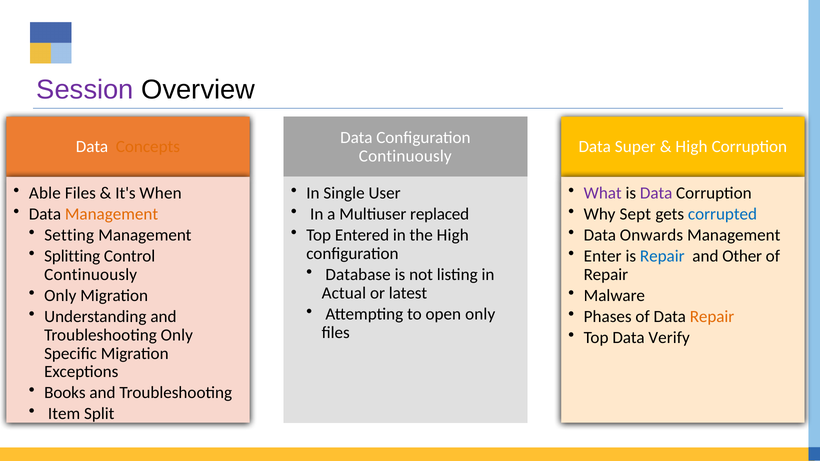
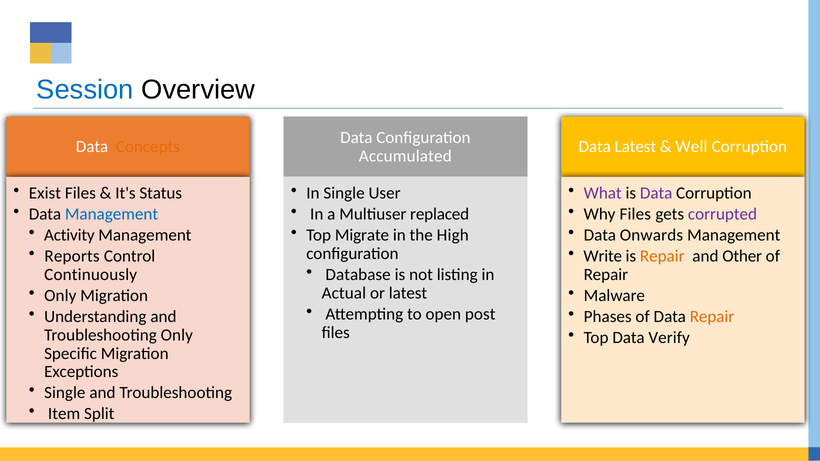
Session colour: purple -> blue
Data Super: Super -> Latest
High at (692, 147): High -> Well
Continuously at (405, 156): Continuously -> Accumulated
Able: Able -> Exist
When: When -> Status
Management at (112, 214) colour: orange -> blue
Why Sept: Sept -> Files
corrupted colour: blue -> purple
Setting: Setting -> Activity
Entered: Entered -> Migrate
Splitting: Splitting -> Reports
Enter: Enter -> Write
Repair at (662, 256) colour: blue -> orange
open only: only -> post
Books at (65, 393): Books -> Single
